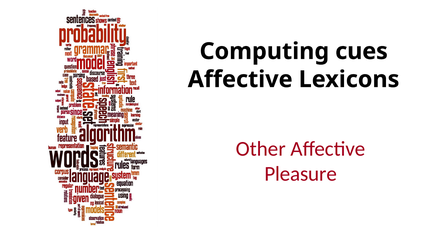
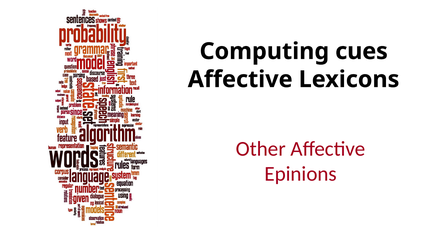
Pleasure: Pleasure -> Epinions
